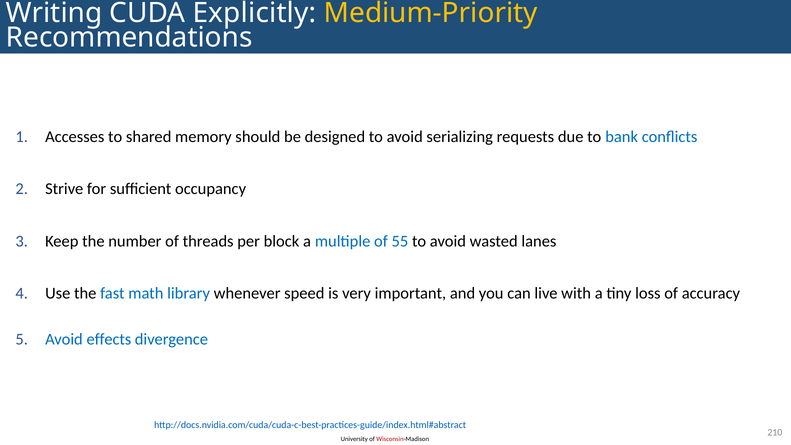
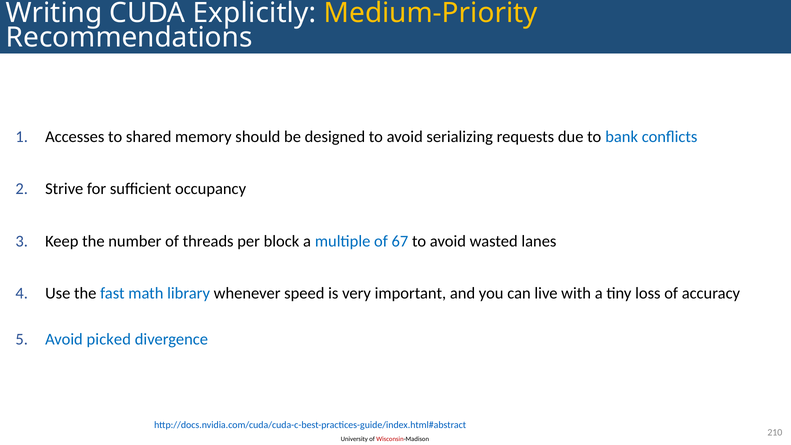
55: 55 -> 67
effects: effects -> picked
